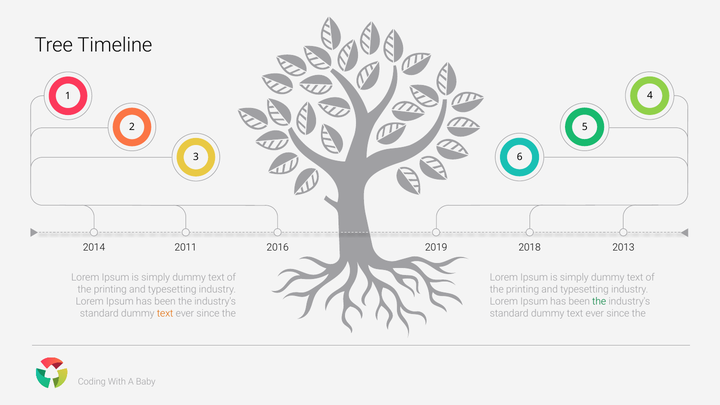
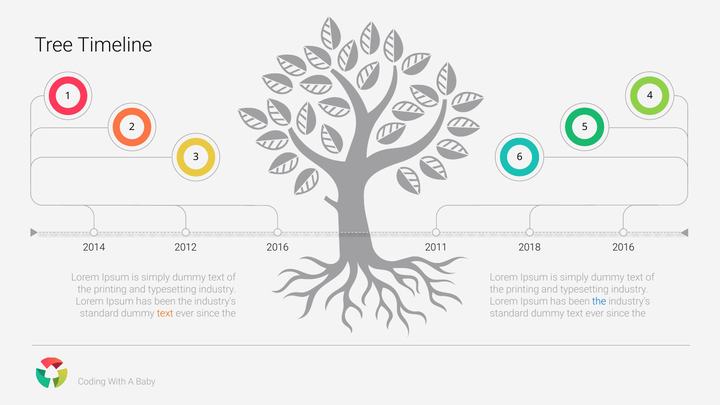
2011: 2011 -> 2012
2019: 2019 -> 2011
2018 2013: 2013 -> 2016
the at (599, 302) colour: green -> blue
